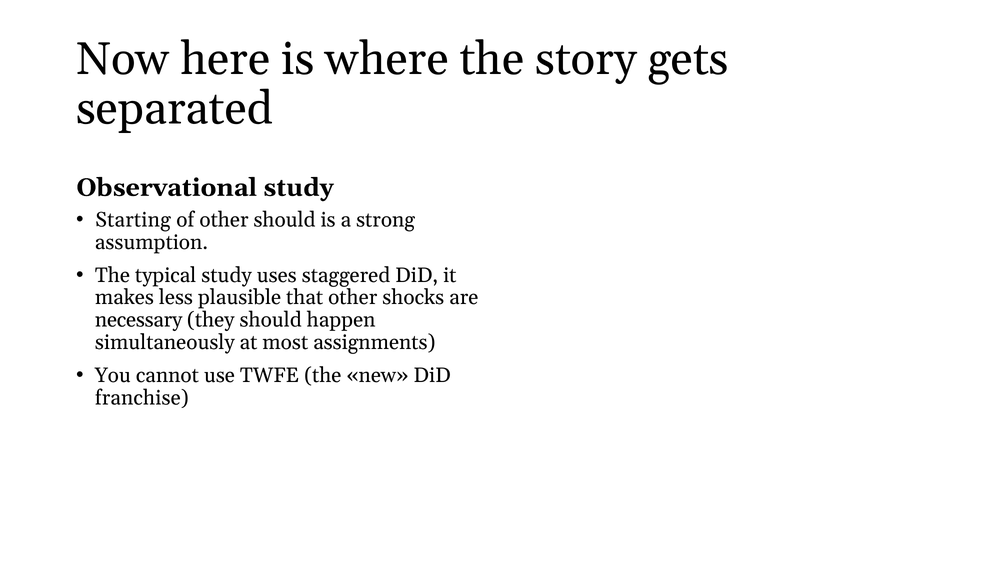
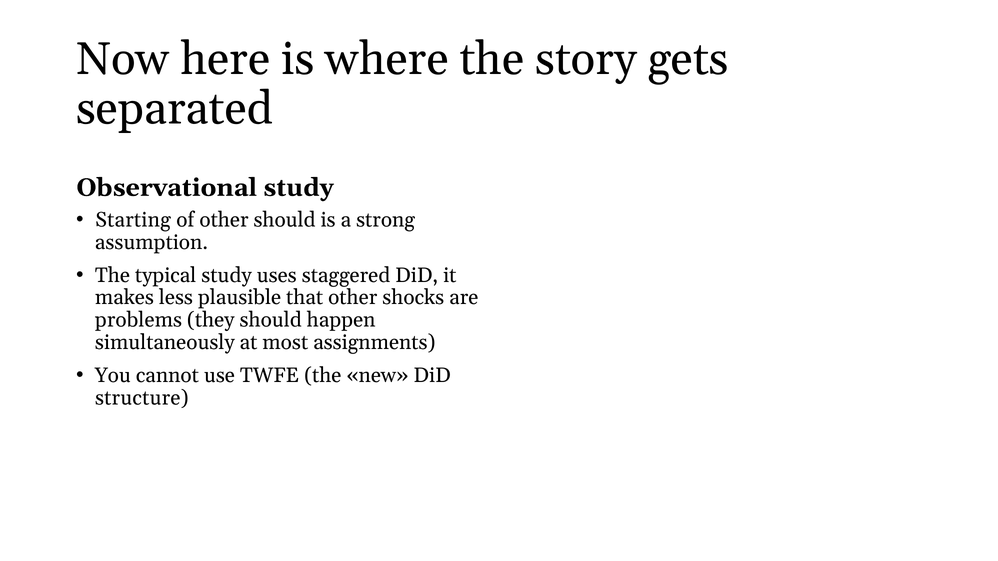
necessary: necessary -> problems
franchise: franchise -> structure
